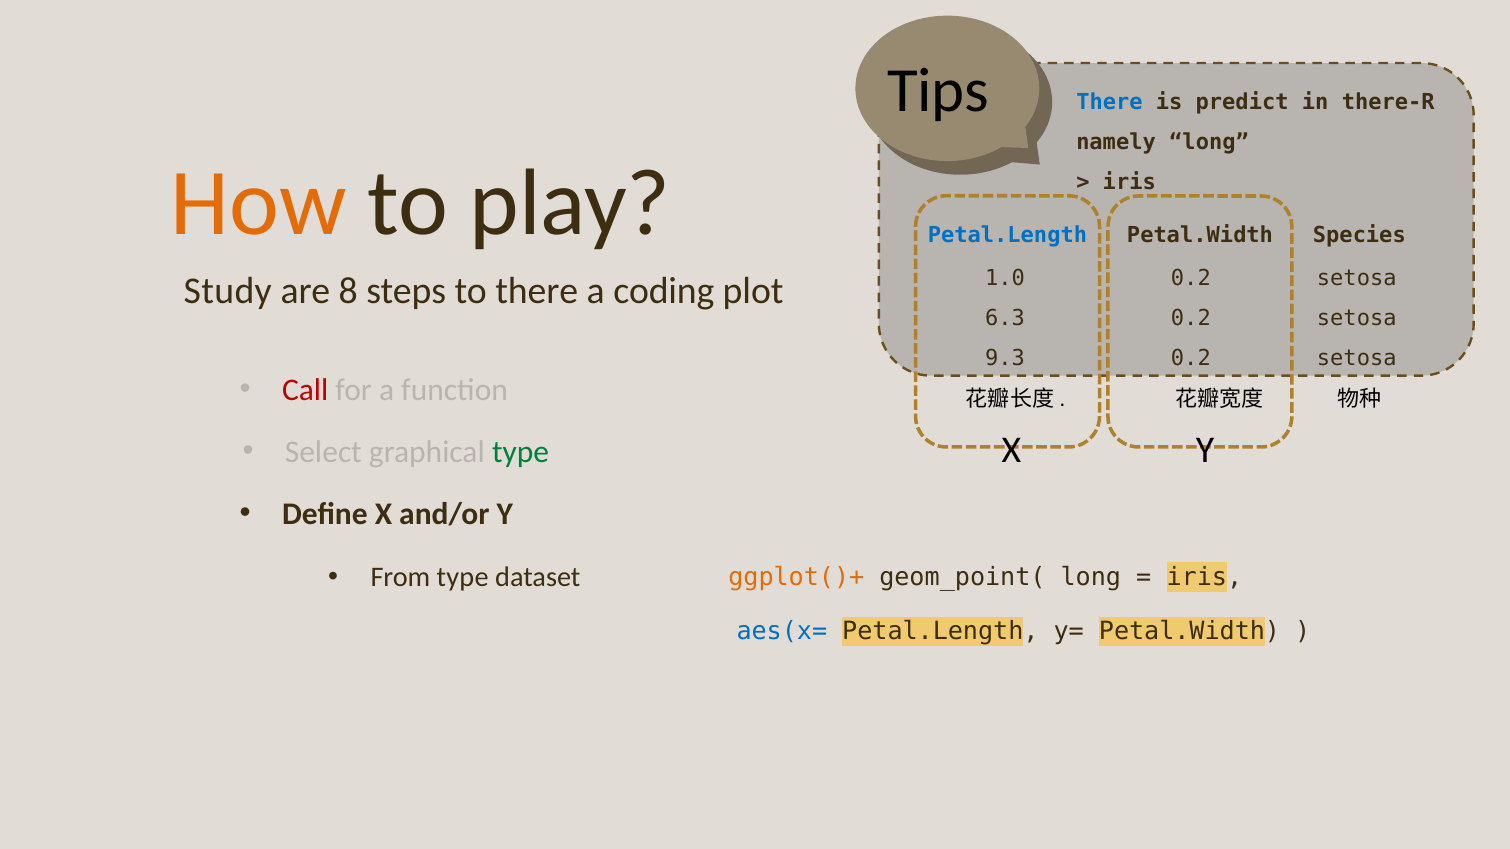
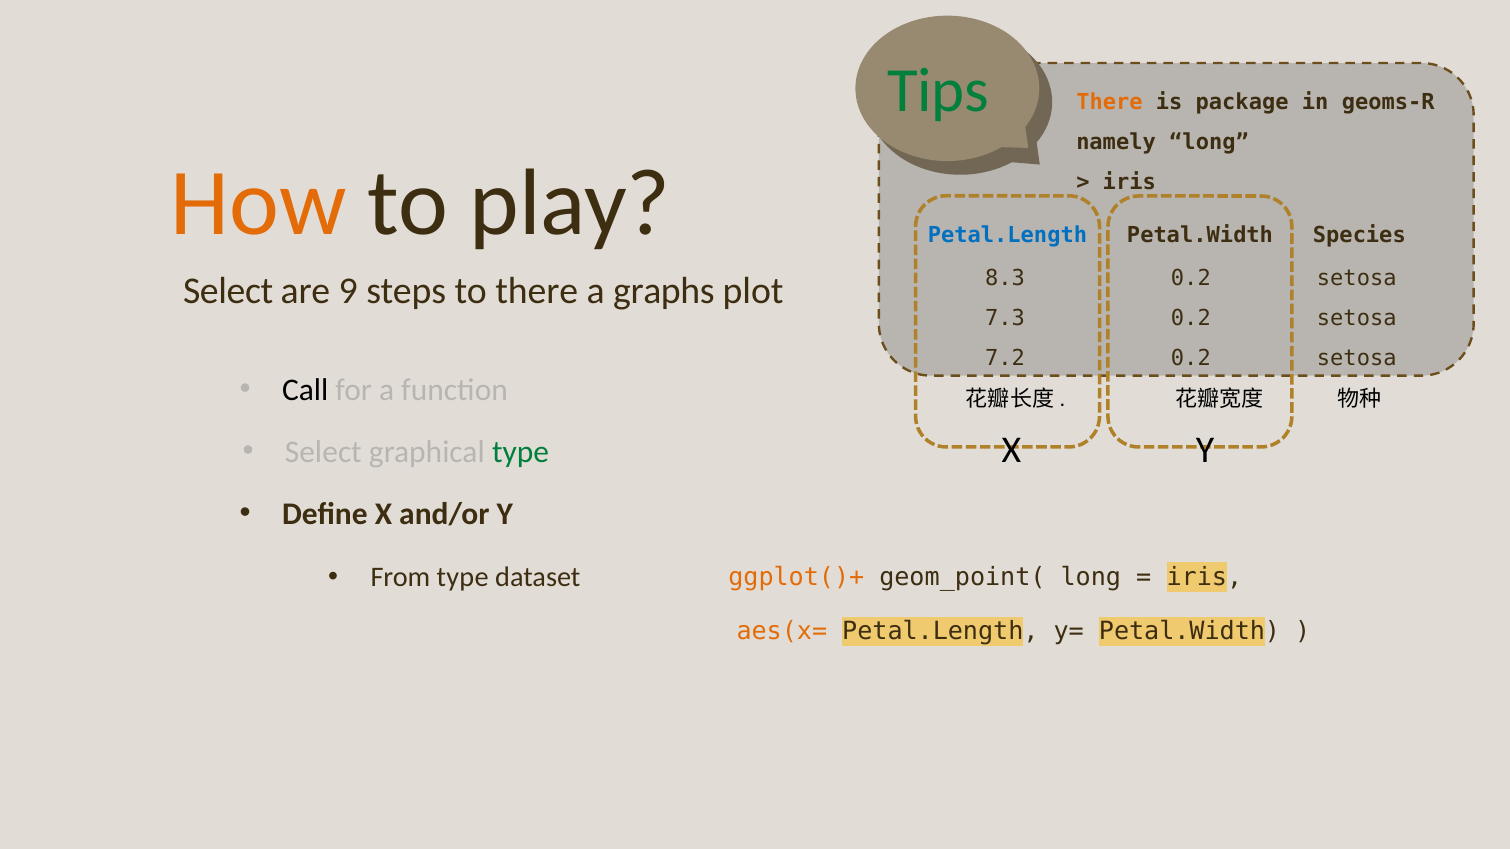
Tips colour: black -> green
There at (1109, 103) colour: blue -> orange
predict: predict -> package
there-R: there-R -> geoms-R
1.0: 1.0 -> 8.3
Study at (228, 291): Study -> Select
8: 8 -> 9
coding: coding -> graphs
6.3: 6.3 -> 7.3
9.3: 9.3 -> 7.2
Call colour: red -> black
aes(x= colour: blue -> orange
